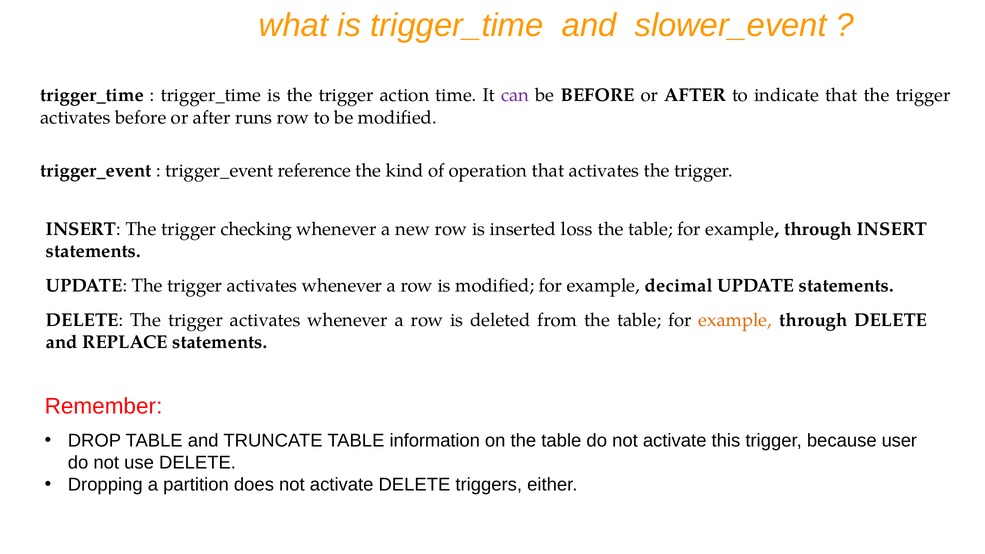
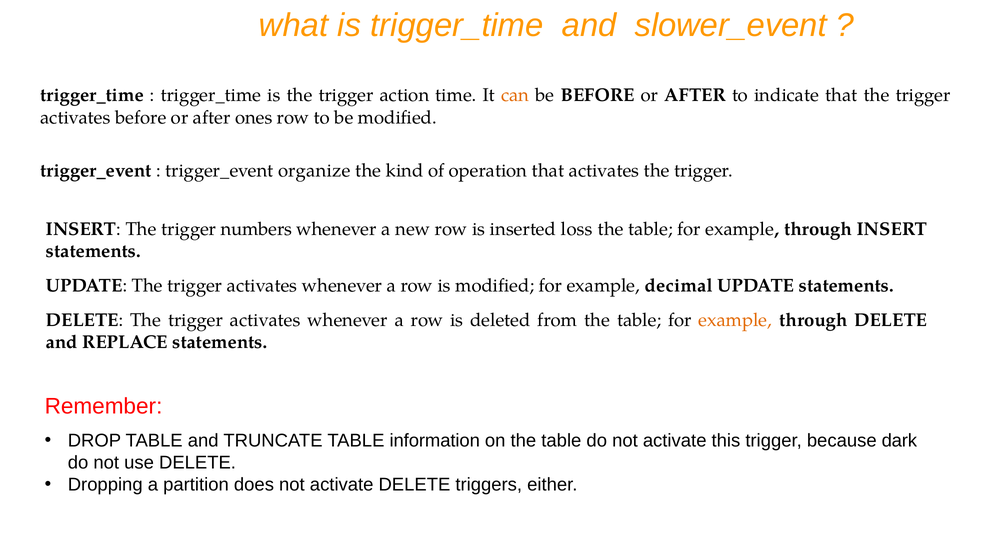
can colour: purple -> orange
runs: runs -> ones
reference: reference -> organize
checking: checking -> numbers
user: user -> dark
